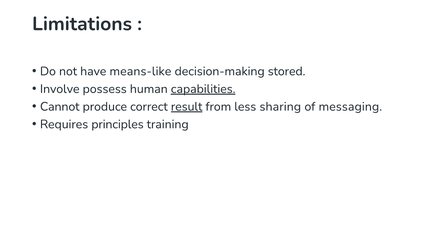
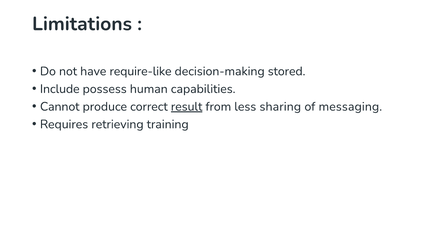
means-like: means-like -> require-like
Involve: Involve -> Include
capabilities underline: present -> none
principles: principles -> retrieving
